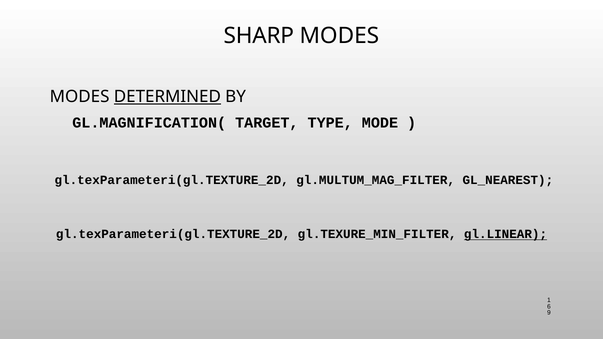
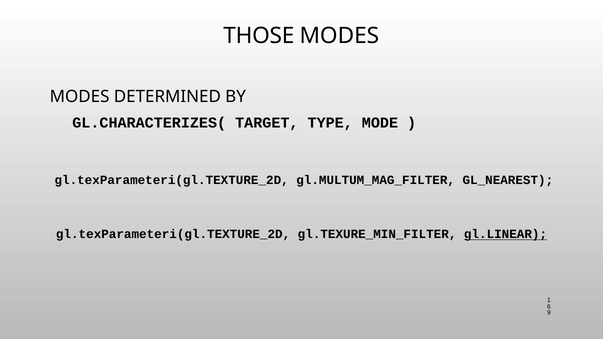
SHARP: SHARP -> THOSE
DETERMINED underline: present -> none
GL.MAGNIFICATION(: GL.MAGNIFICATION( -> GL.CHARACTERIZES(
